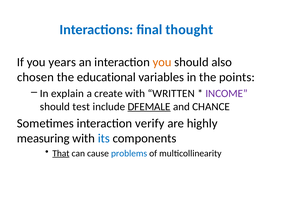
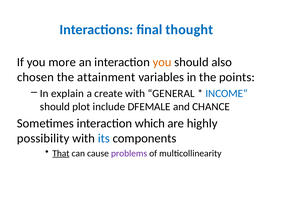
years: years -> more
educational: educational -> attainment
WRITTEN: WRITTEN -> GENERAL
INCOME colour: purple -> blue
test: test -> plot
DFEMALE underline: present -> none
verify: verify -> which
measuring: measuring -> possibility
problems colour: blue -> purple
